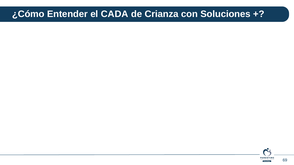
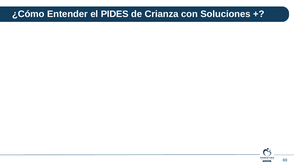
CADA: CADA -> PIDES
